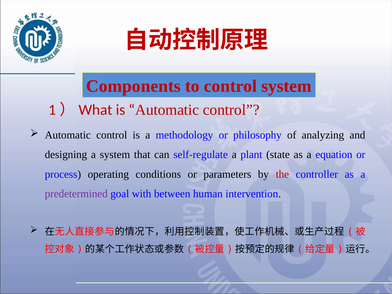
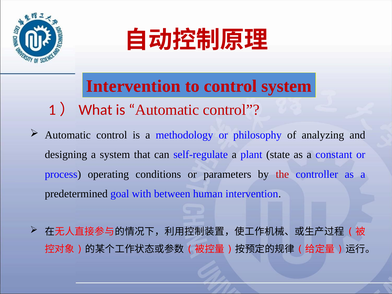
Components at (133, 86): Components -> Intervention
equation: equation -> constant
predetermined colour: purple -> black
